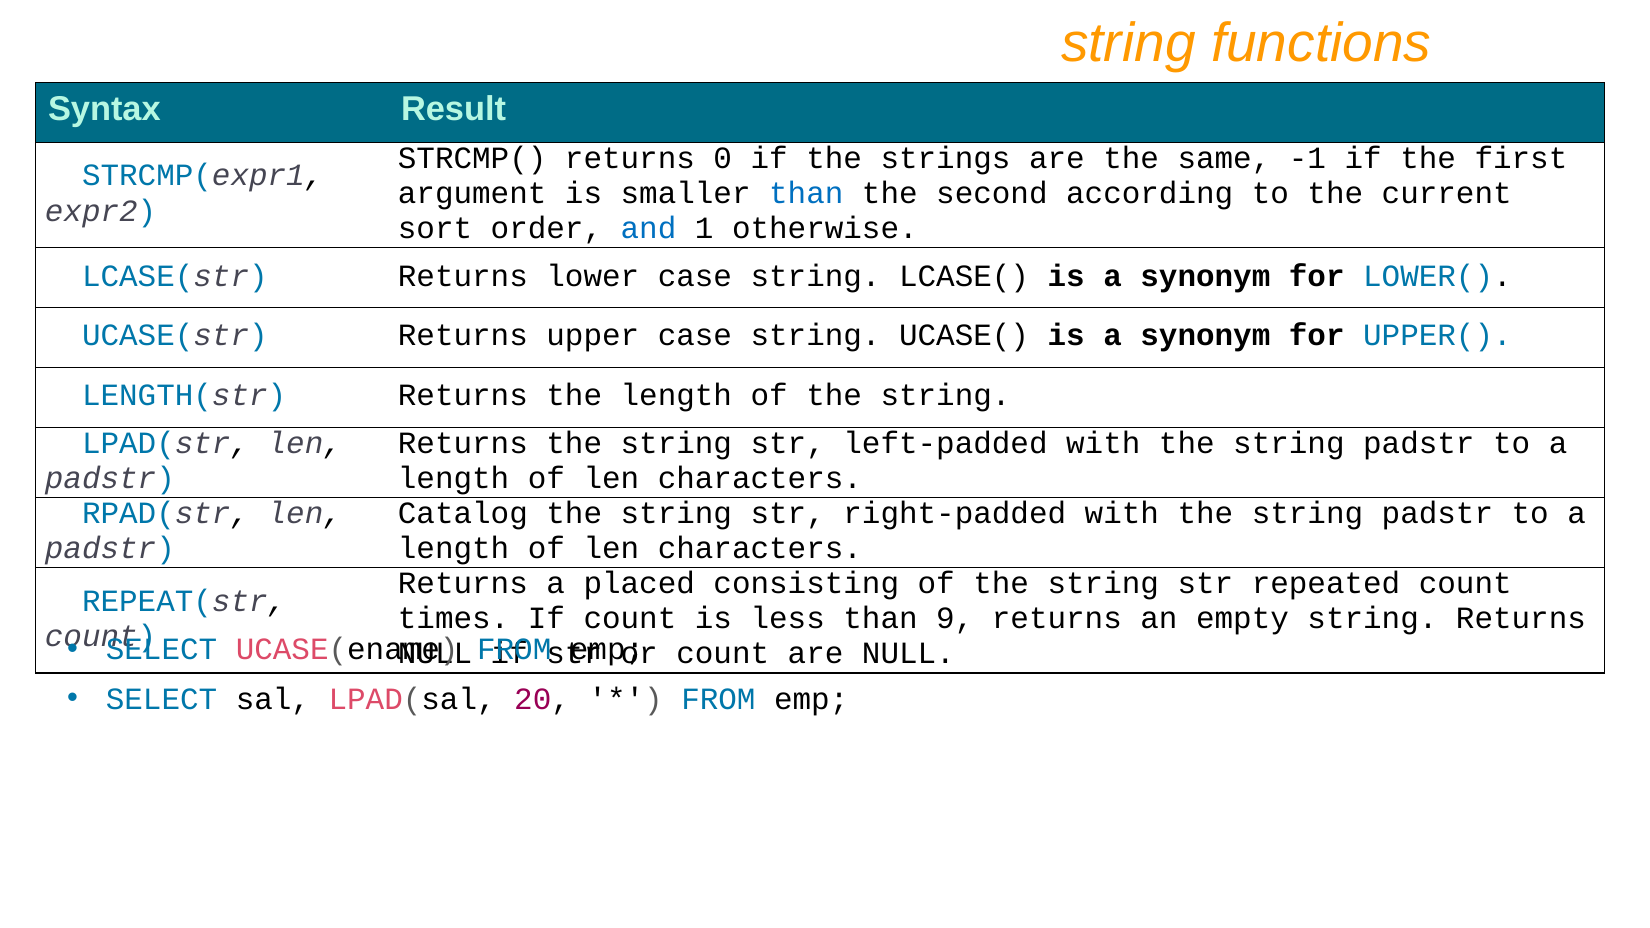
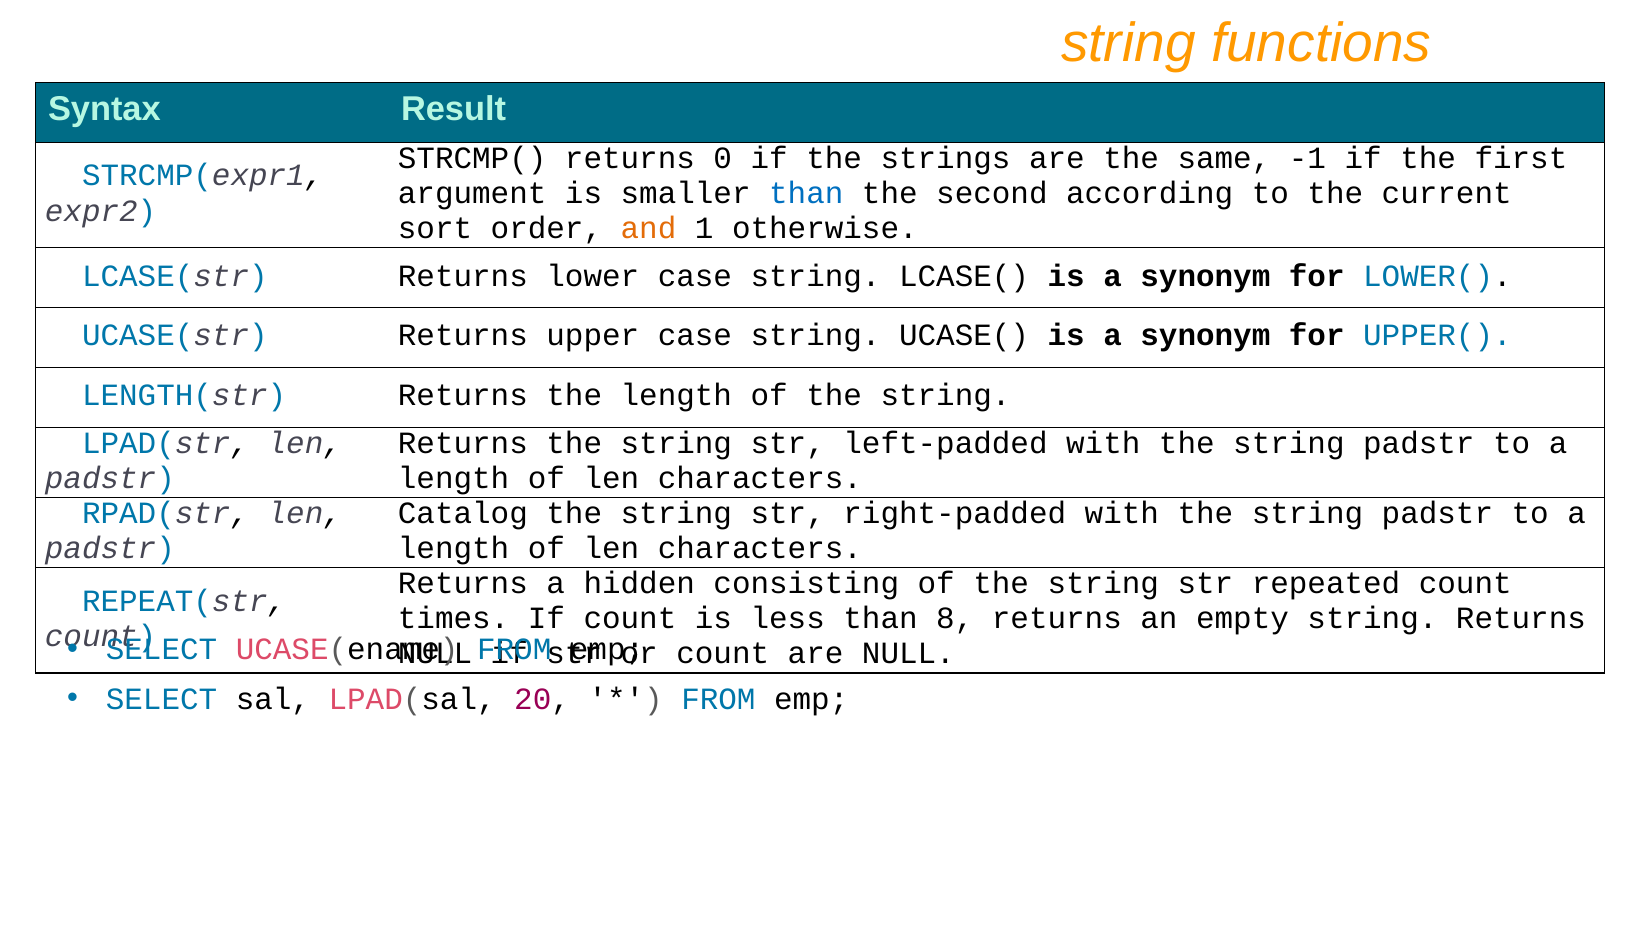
and colour: blue -> orange
placed: placed -> hidden
9: 9 -> 8
